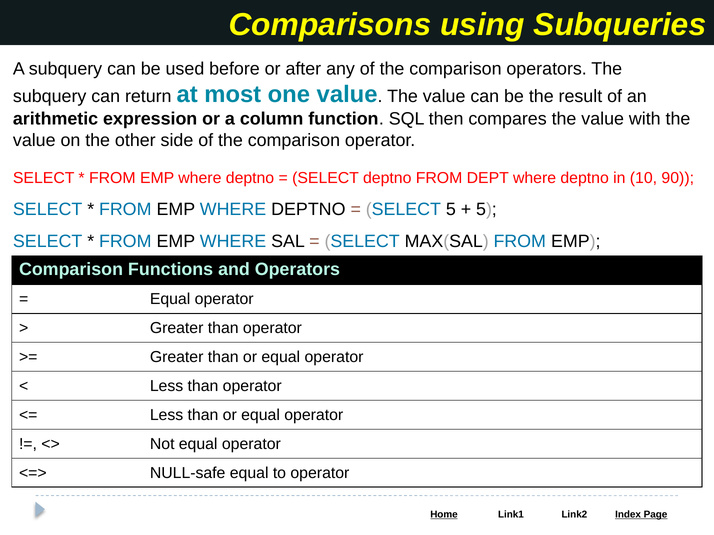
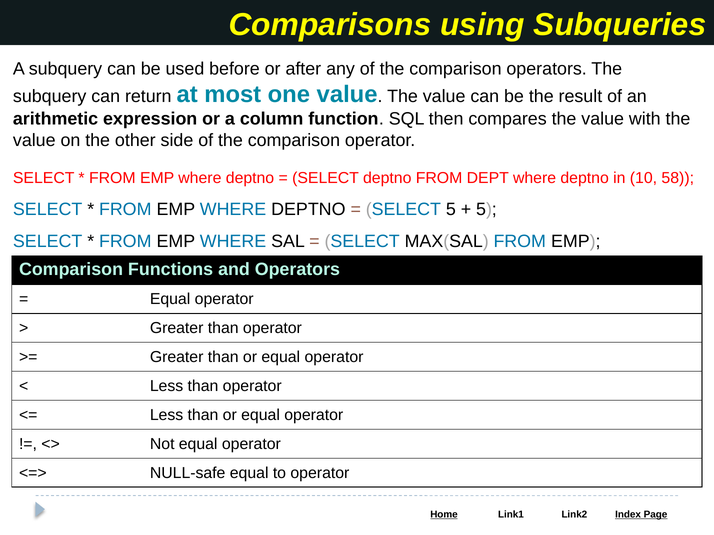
90: 90 -> 58
